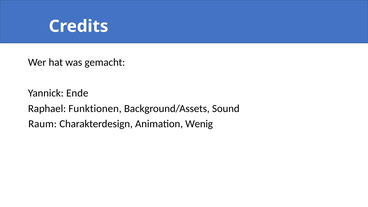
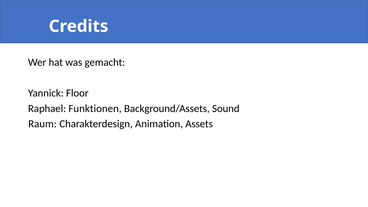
Ende: Ende -> Floor
Wenig: Wenig -> Assets
